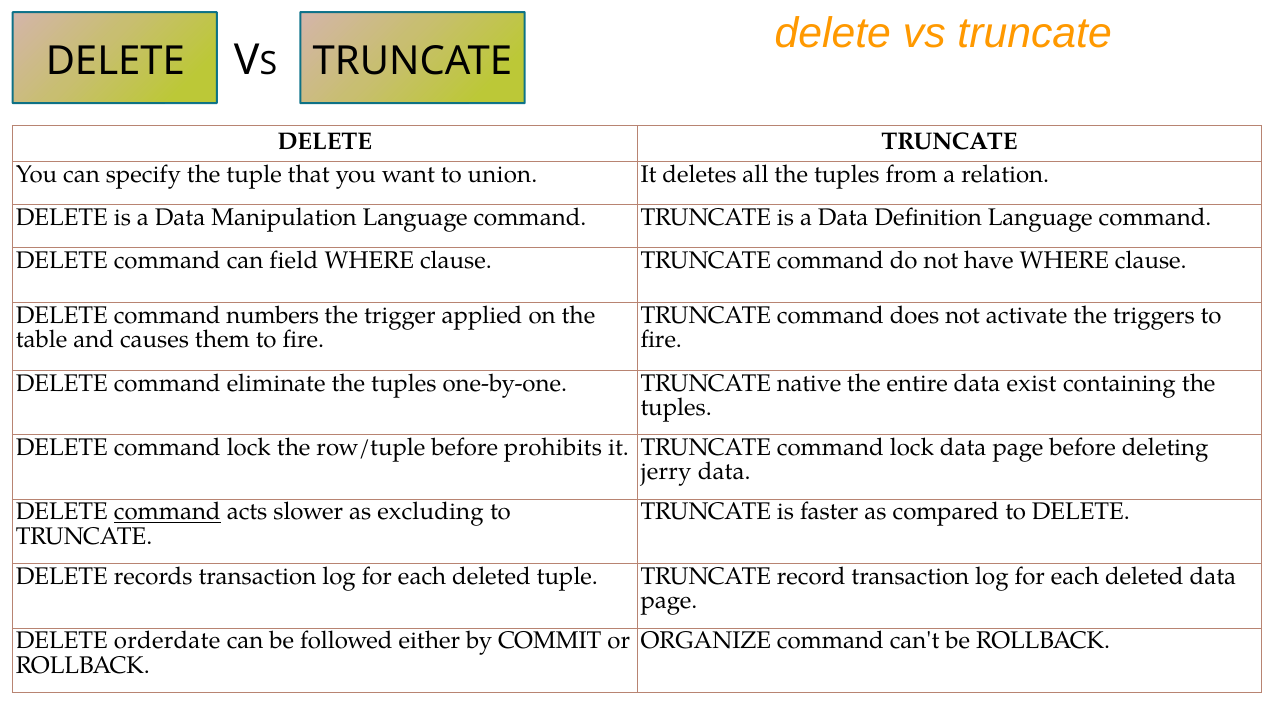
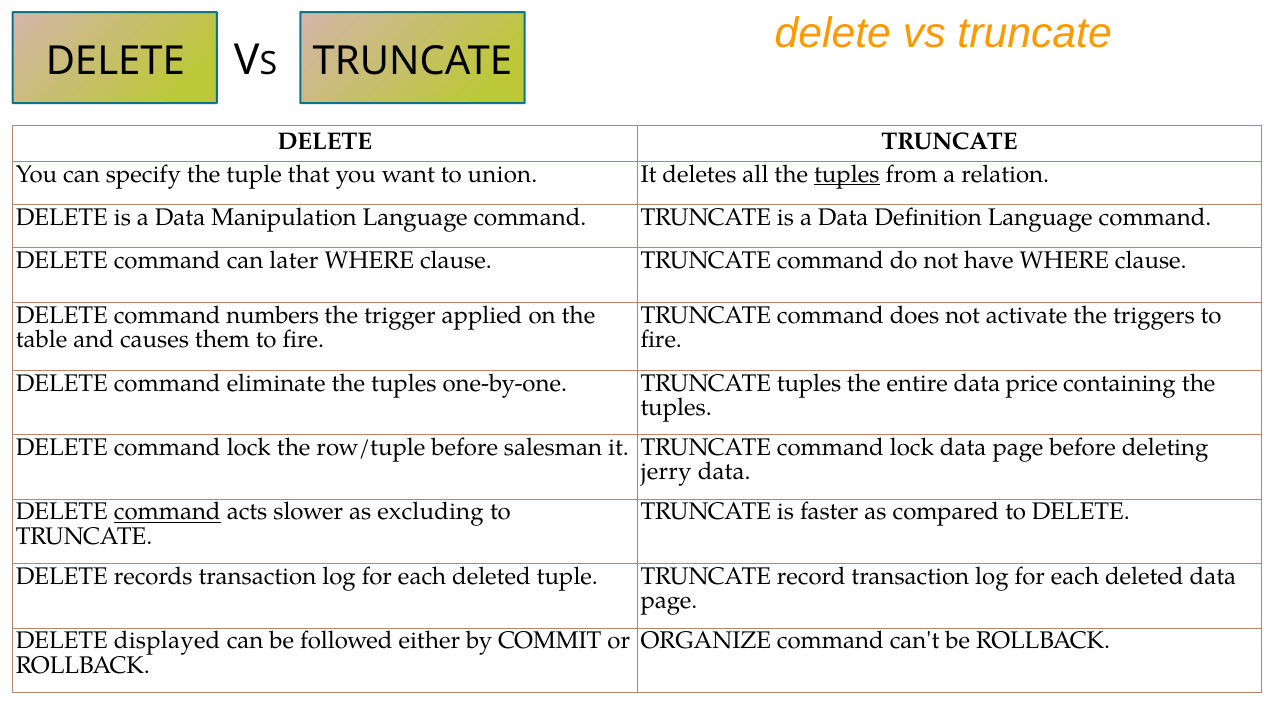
tuples at (847, 174) underline: none -> present
field: field -> later
TRUNCATE native: native -> tuples
exist: exist -> price
prohibits: prohibits -> salesman
orderdate: orderdate -> displayed
